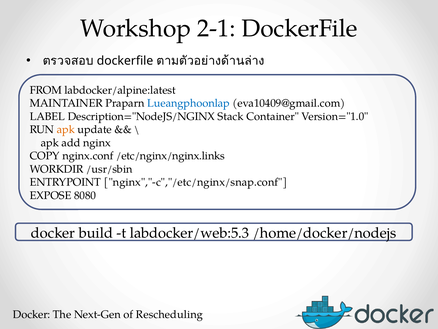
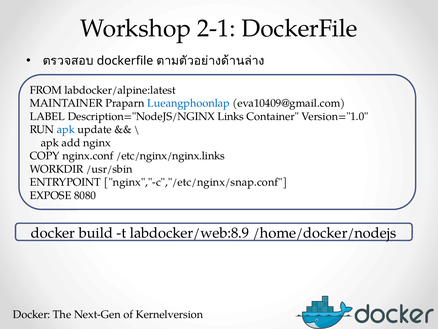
Stack: Stack -> Links
apk at (66, 129) colour: orange -> blue
labdocker/web:5.3: labdocker/web:5.3 -> labdocker/web:8.9
Rescheduling: Rescheduling -> Kernelversion
